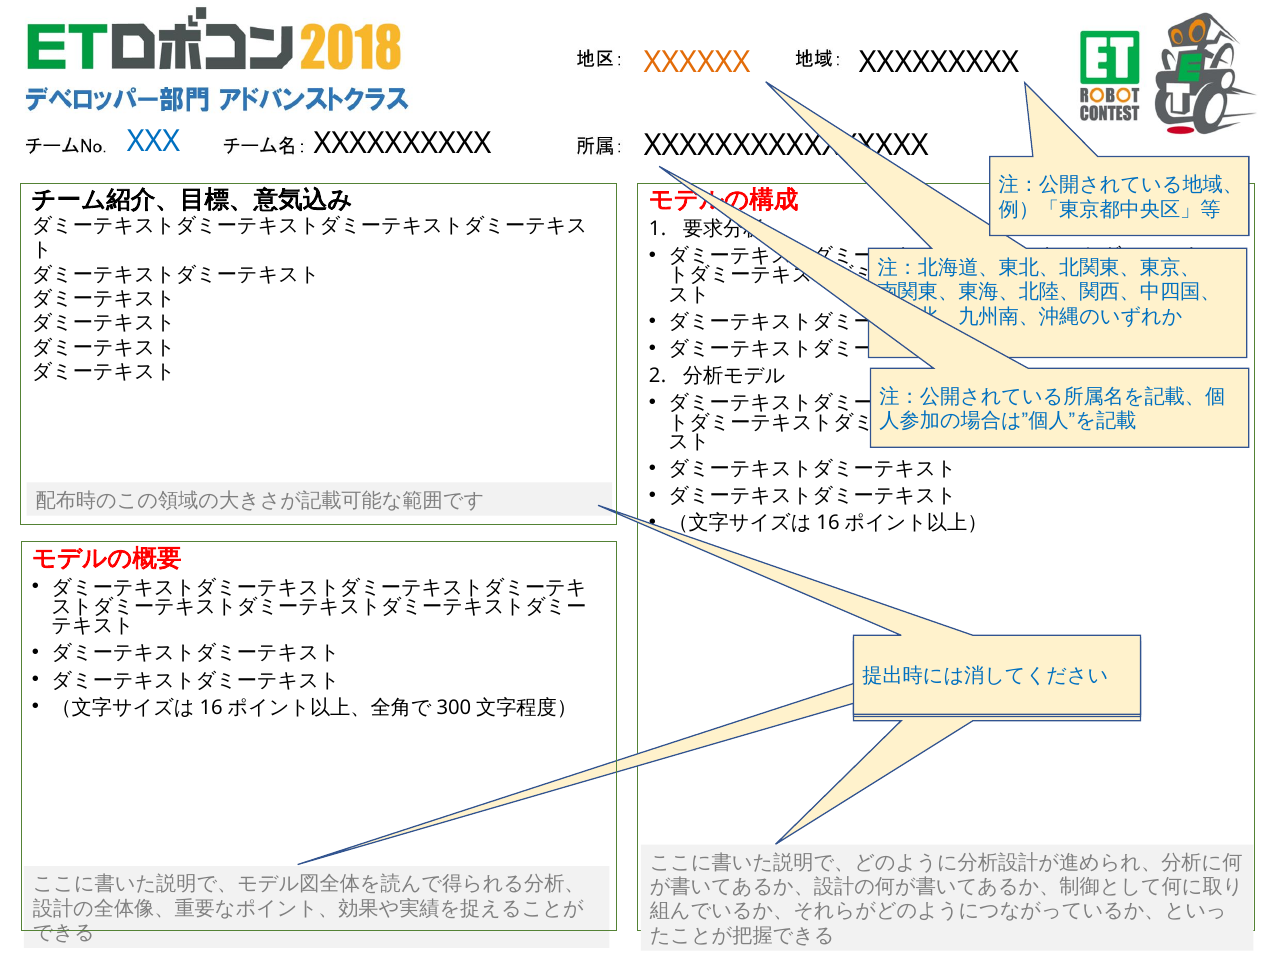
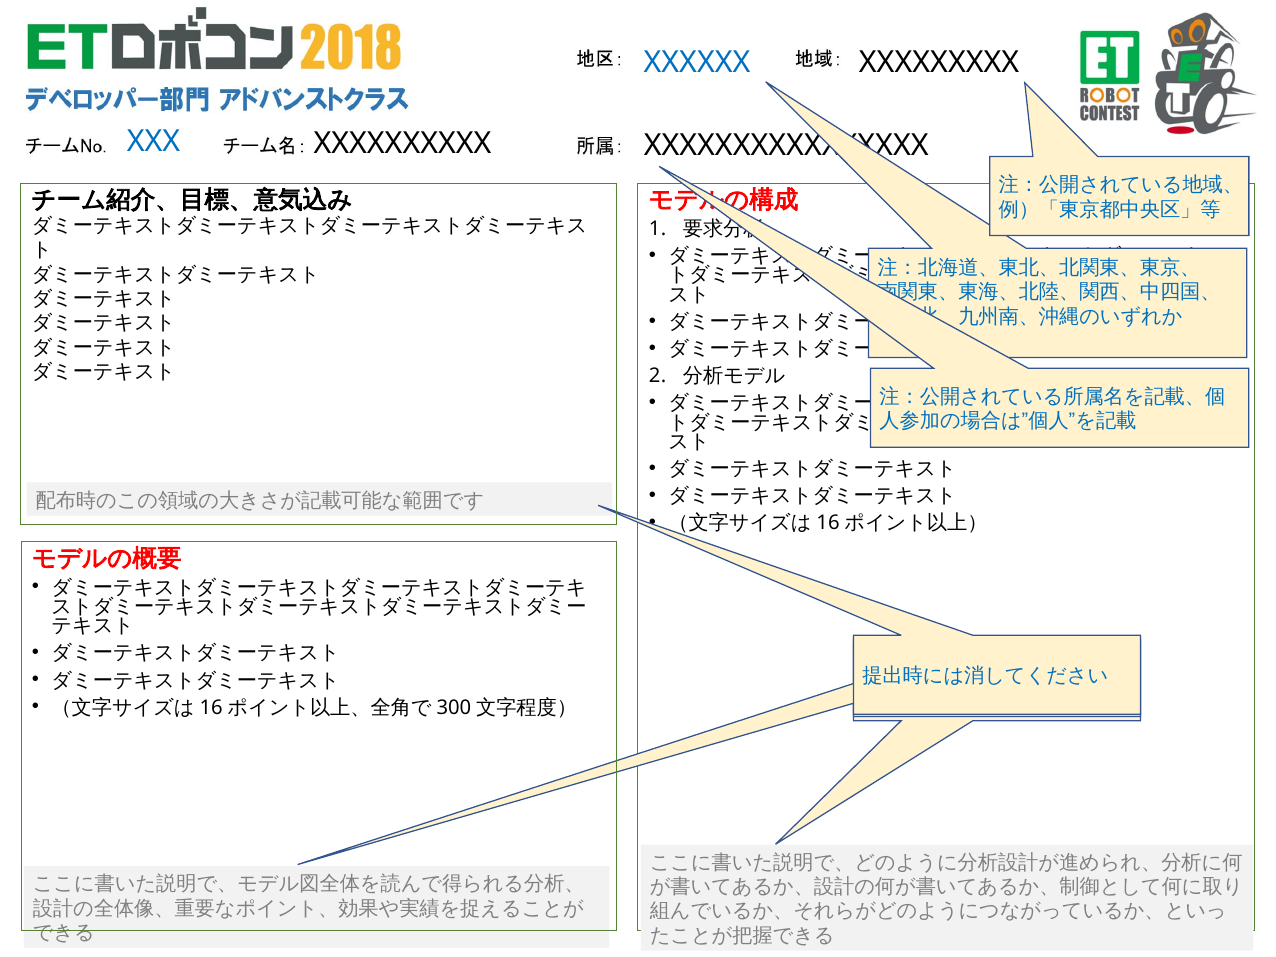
XXXXXX colour: orange -> blue
